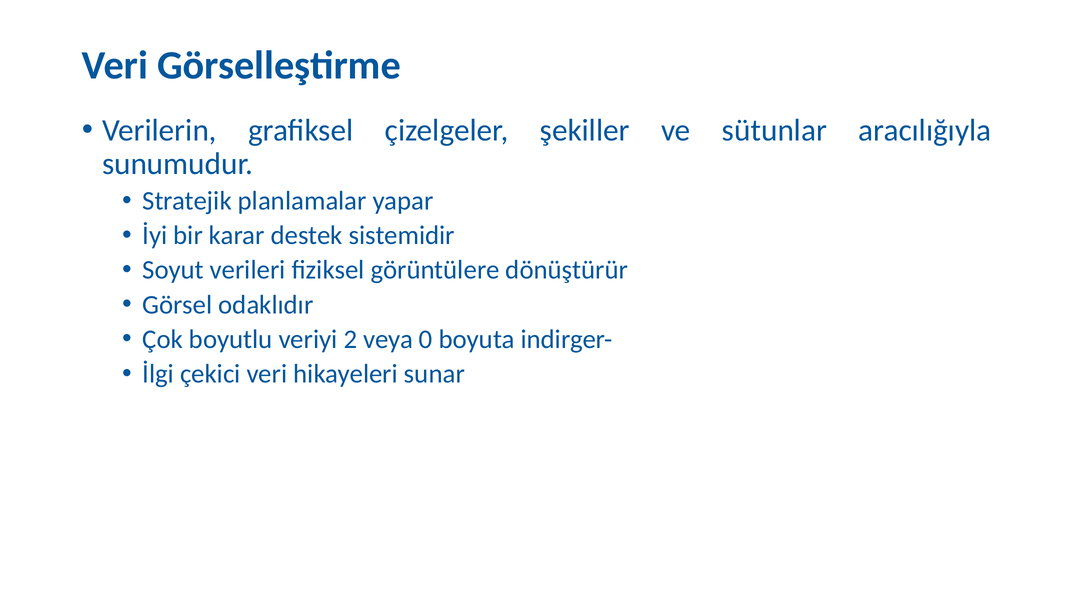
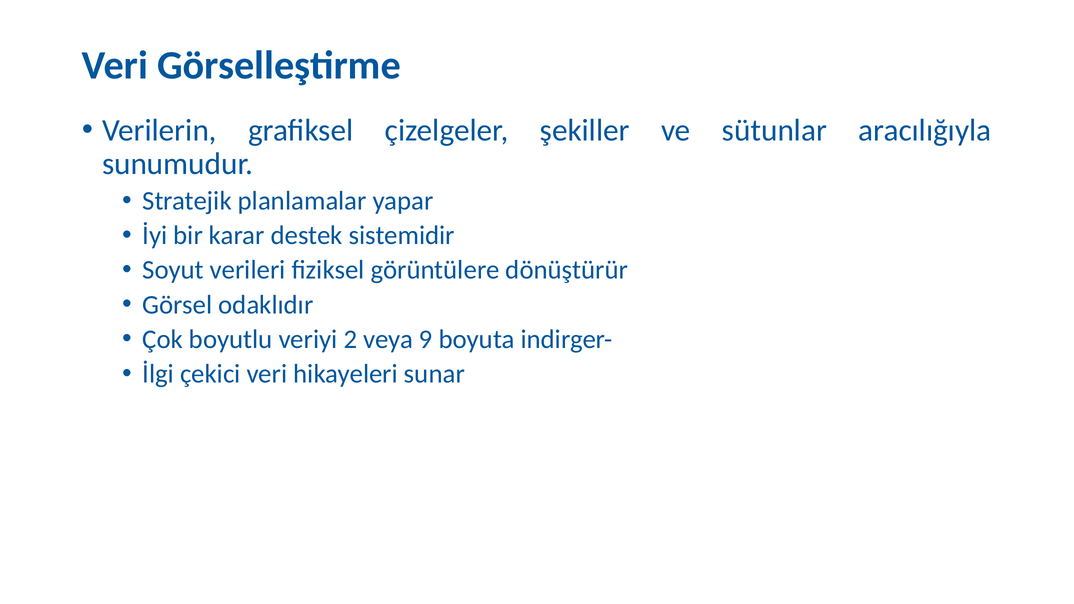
0: 0 -> 9
